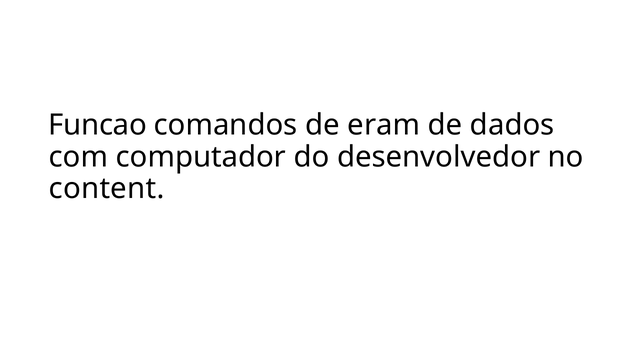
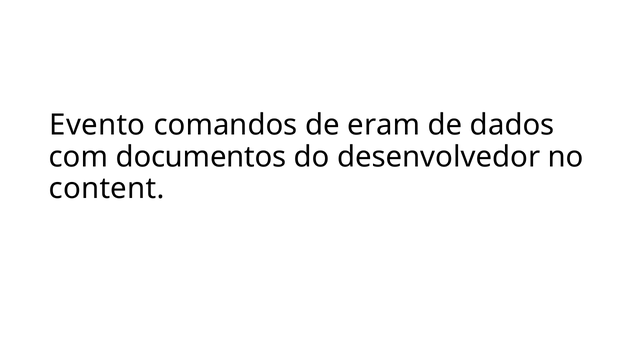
Funcao: Funcao -> Evento
computador: computador -> documentos
